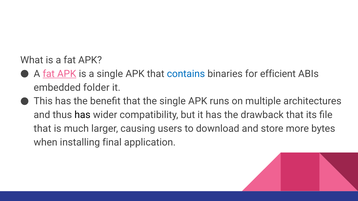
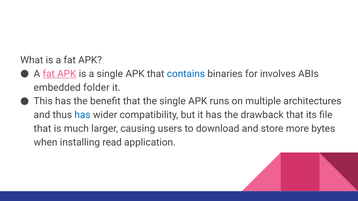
efficient: efficient -> involves
has at (82, 115) colour: black -> blue
final: final -> read
